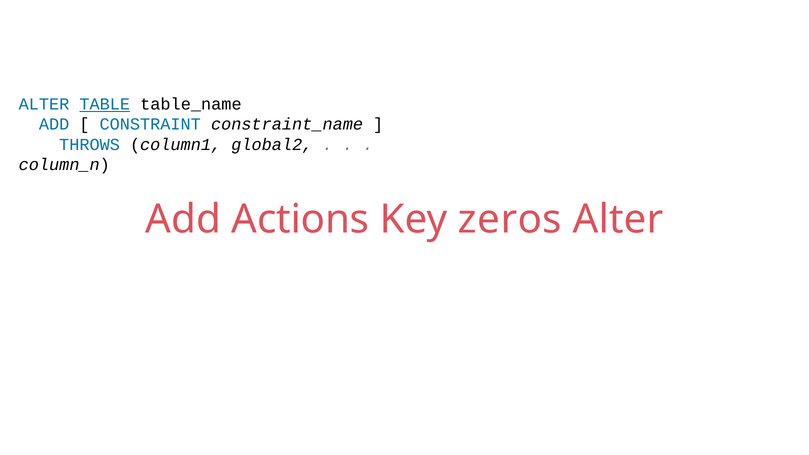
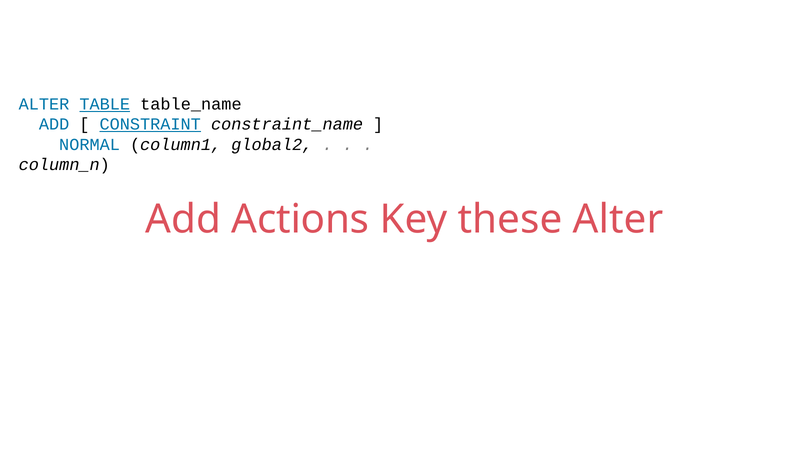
CONSTRAINT underline: none -> present
THROWS: THROWS -> NORMAL
zeros: zeros -> these
